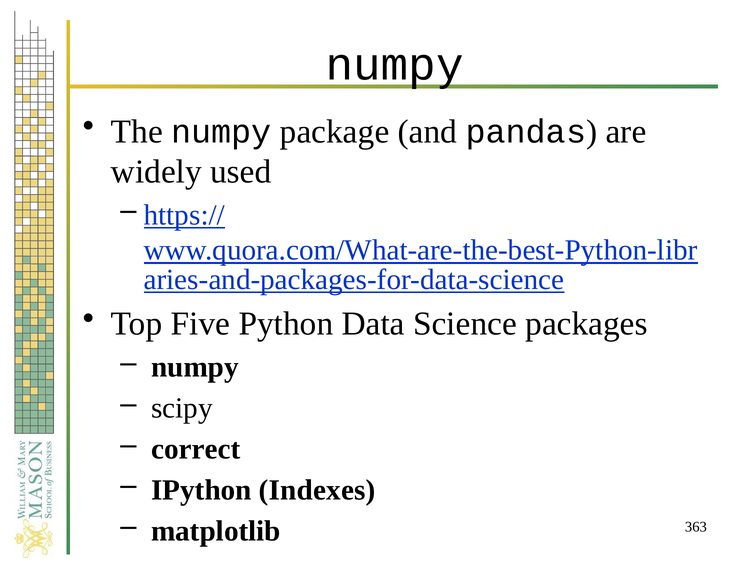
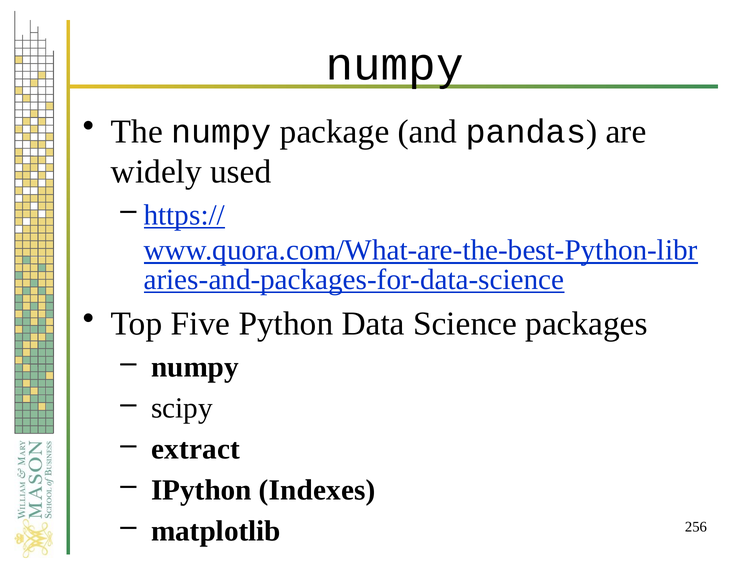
correct: correct -> extract
363: 363 -> 256
